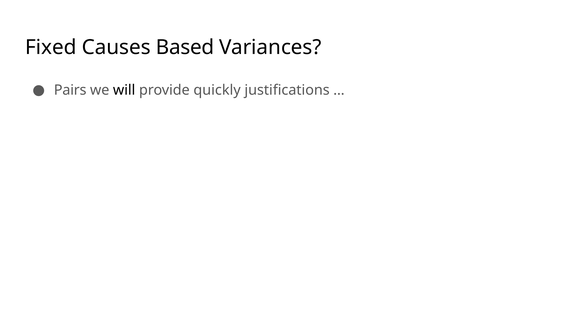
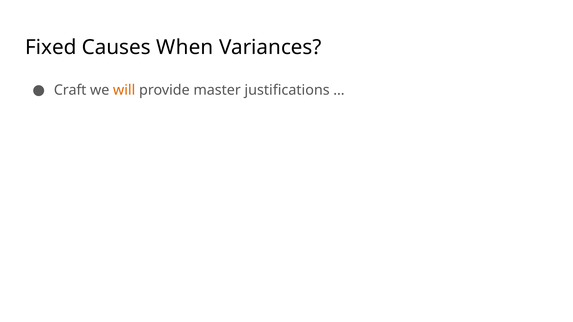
Based: Based -> When
Pairs: Pairs -> Craft
will colour: black -> orange
quickly: quickly -> master
